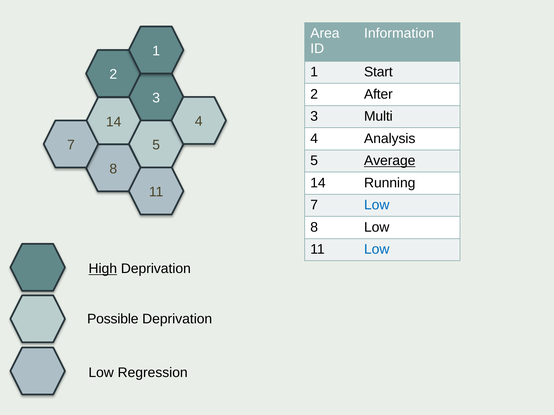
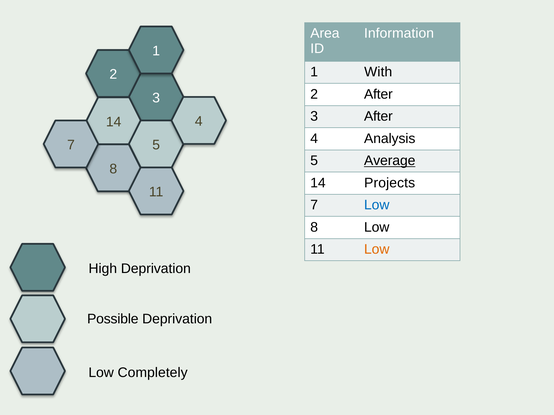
Start: Start -> With
3 Multi: Multi -> After
Running: Running -> Projects
Low at (377, 250) colour: blue -> orange
High underline: present -> none
Regression: Regression -> Completely
